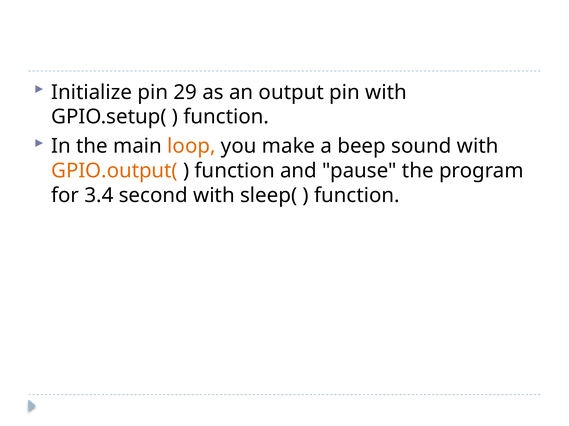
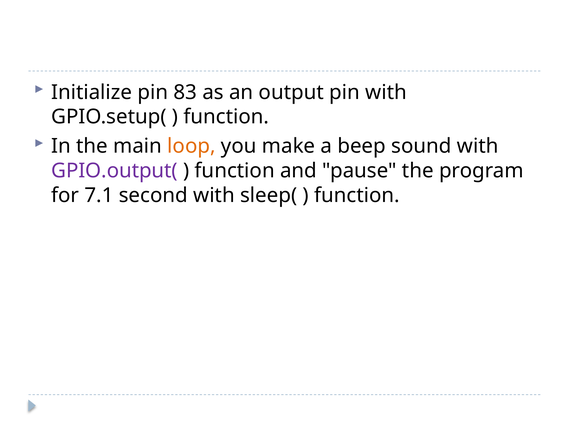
29: 29 -> 83
GPIO.output( colour: orange -> purple
3.4: 3.4 -> 7.1
